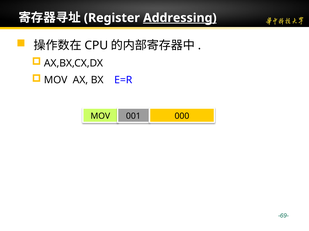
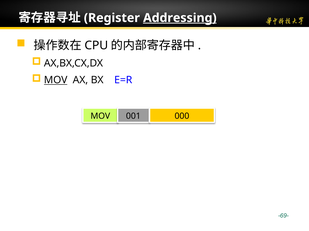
MOV at (56, 80) underline: none -> present
